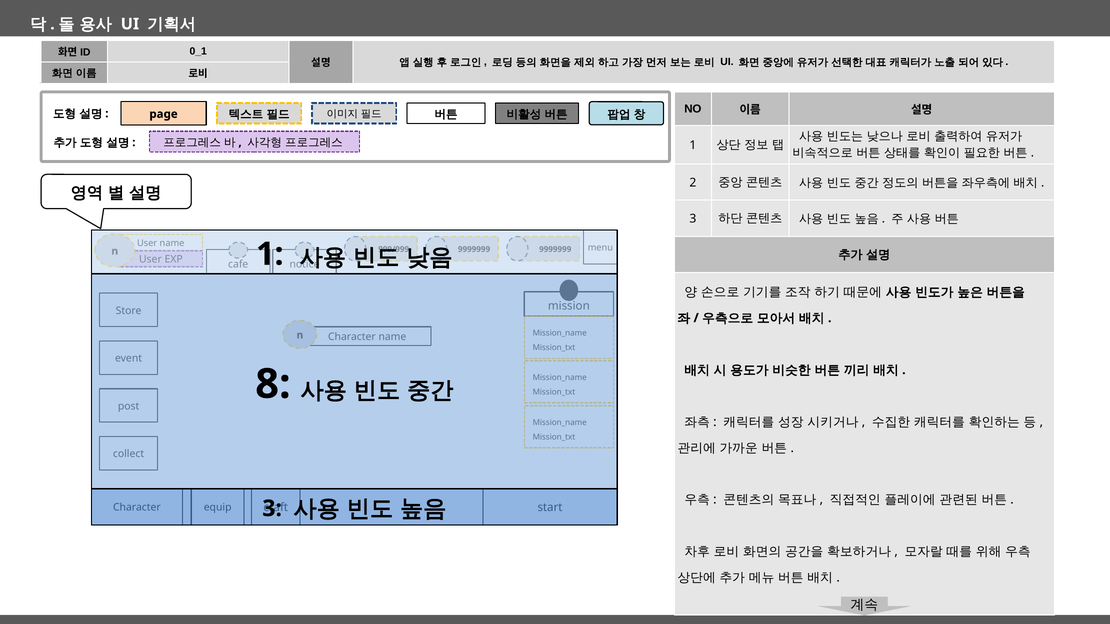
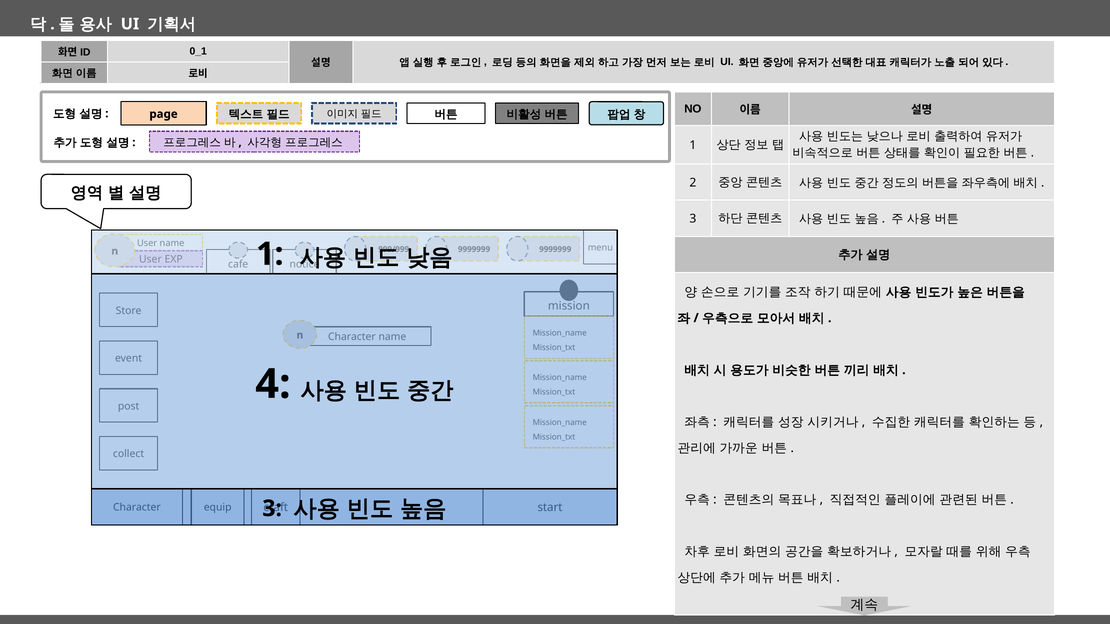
8: 8 -> 4
